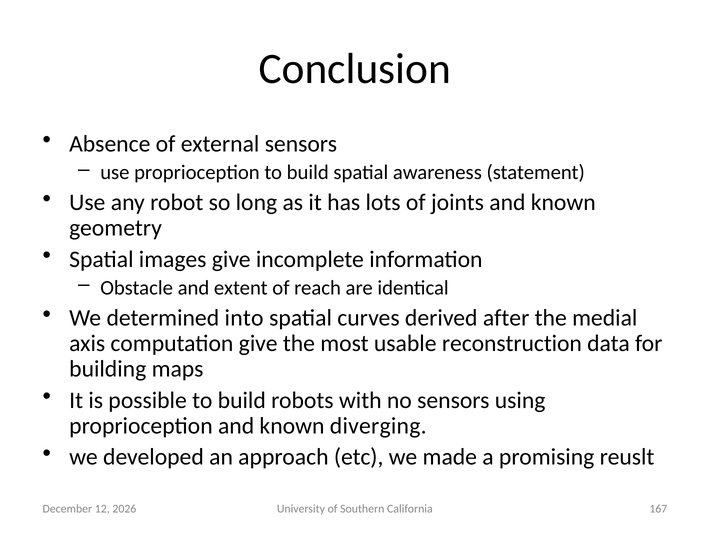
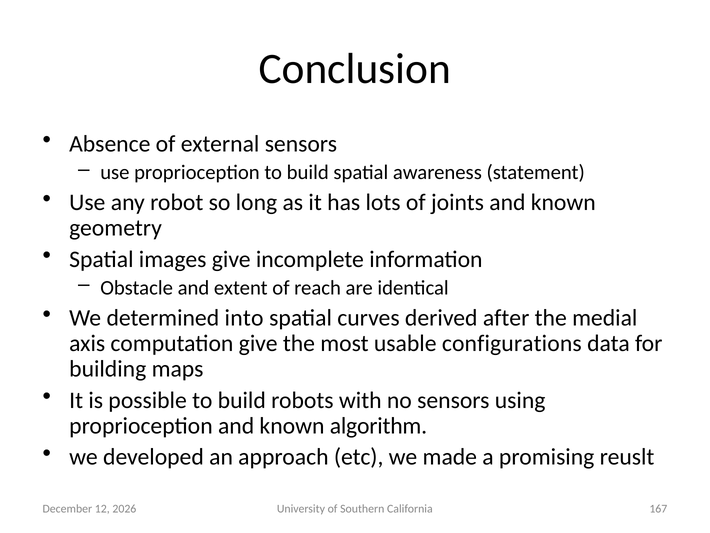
reconstruction: reconstruction -> configurations
diverging: diverging -> algorithm
